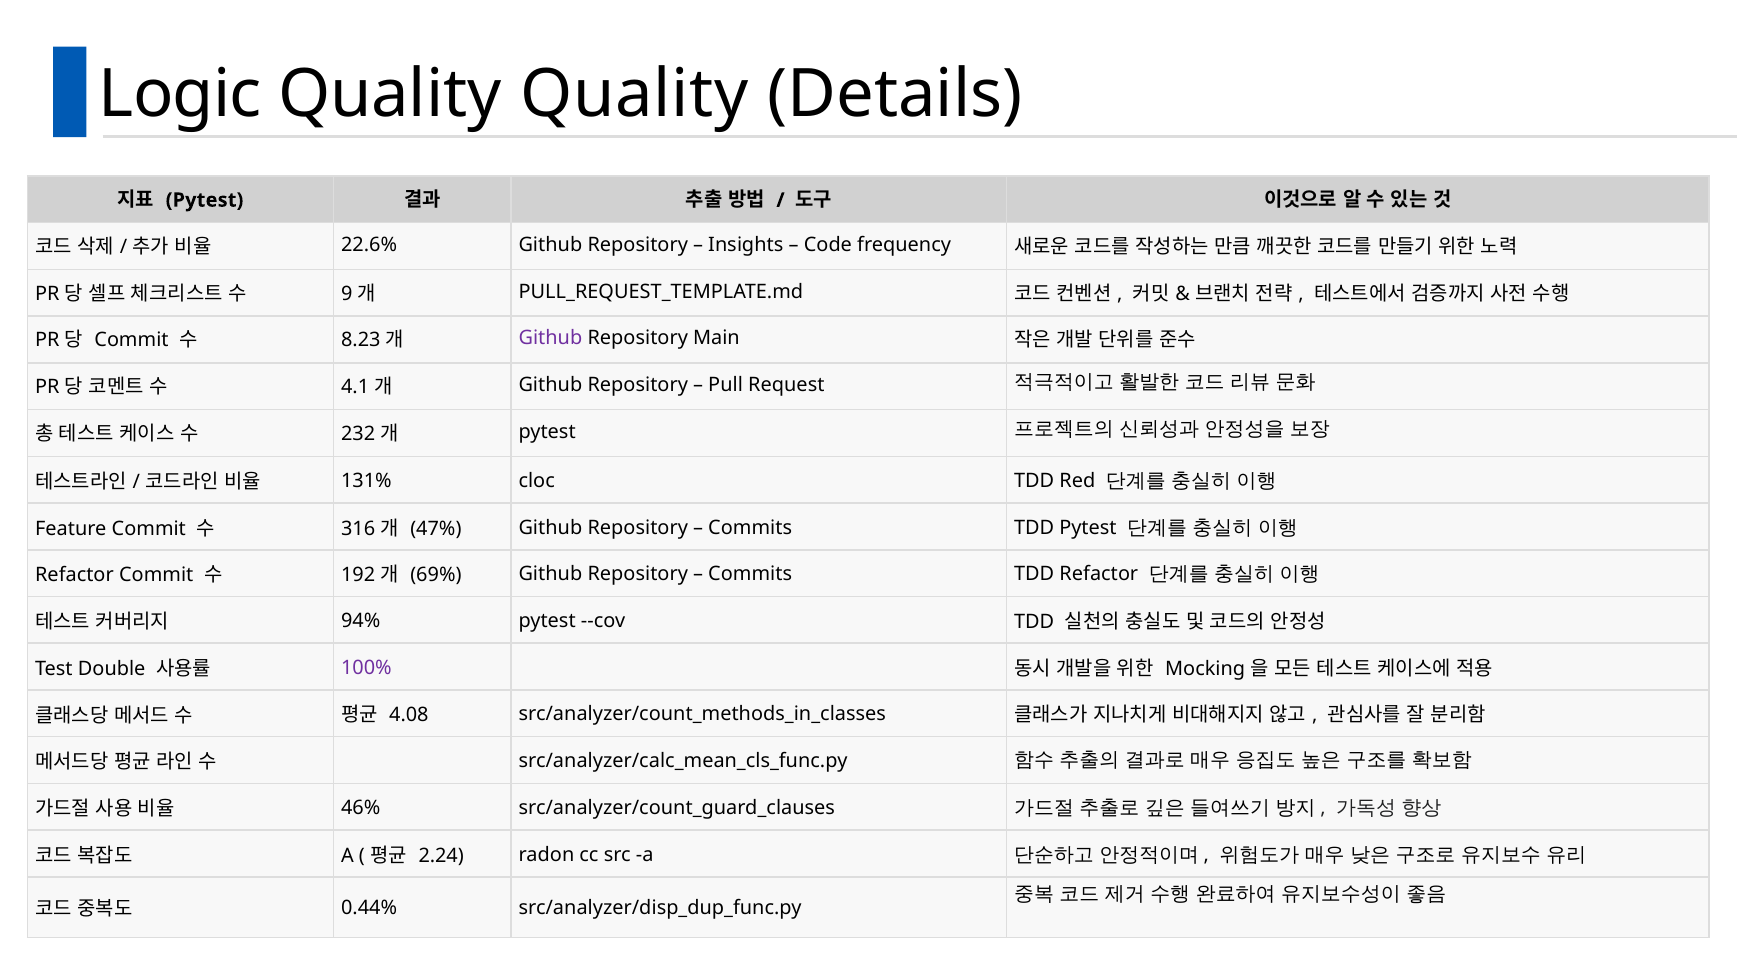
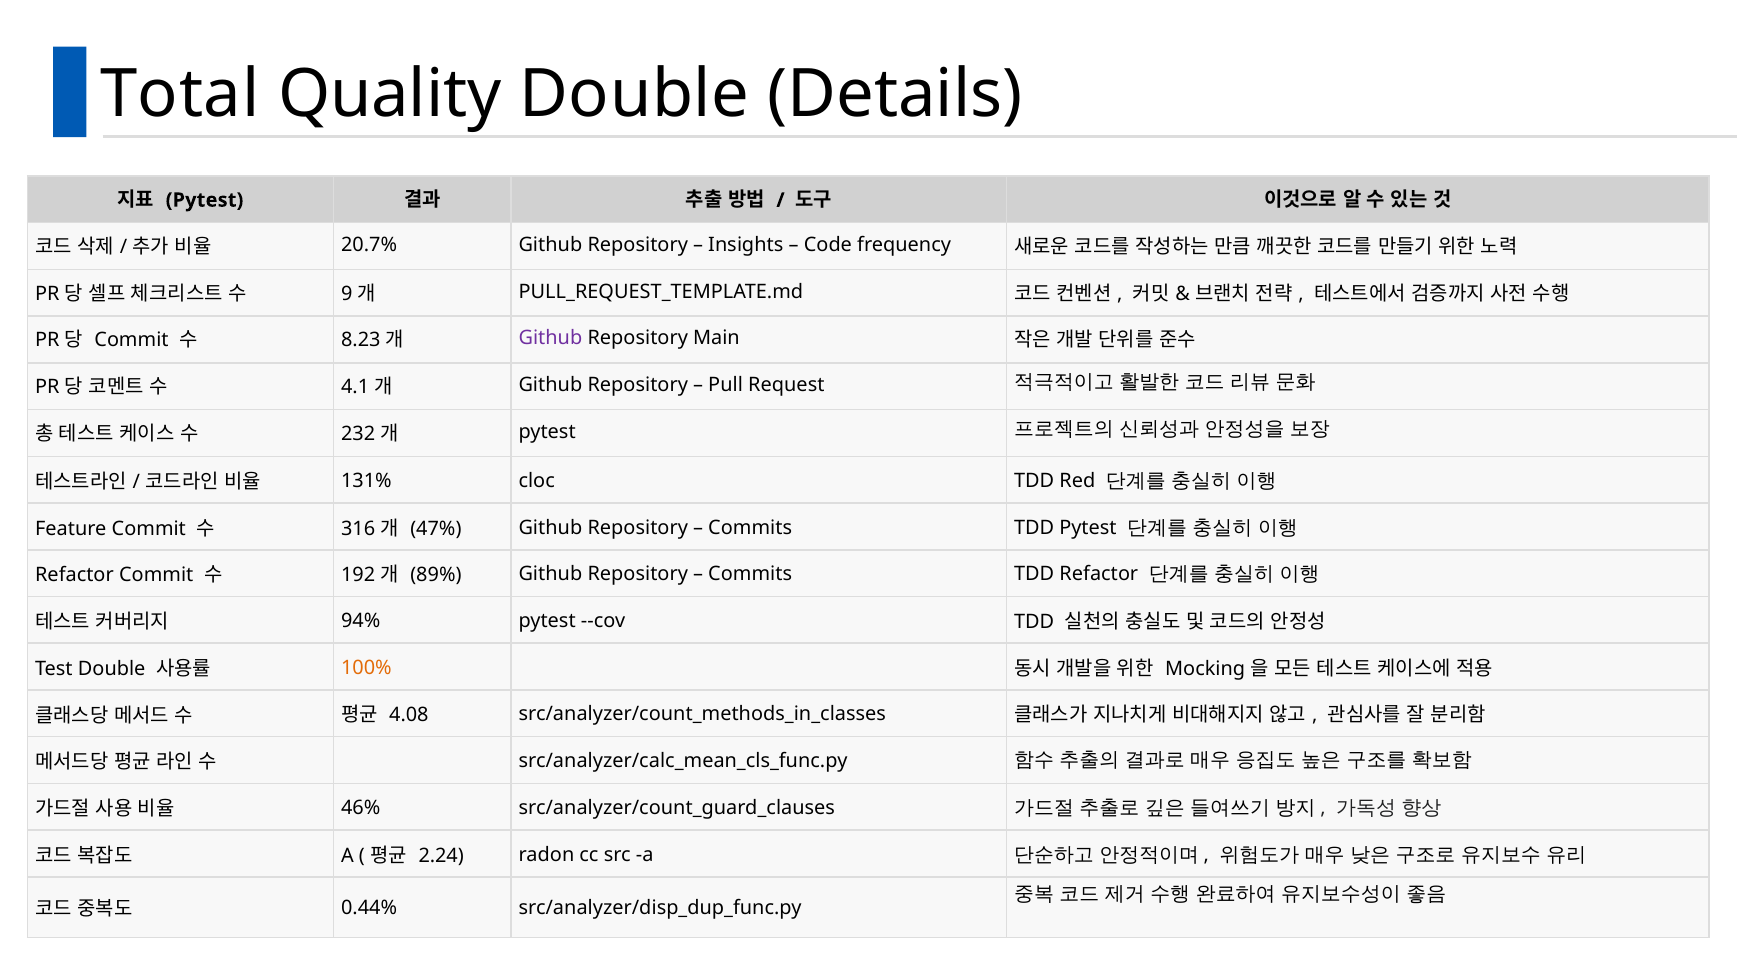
Logic: Logic -> Total
Quality Quality: Quality -> Double
22.6%: 22.6% -> 20.7%
69%: 69% -> 89%
100% colour: purple -> orange
